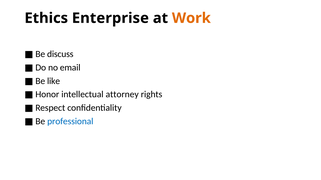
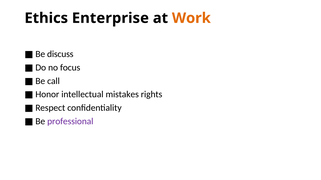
email: email -> focus
like: like -> call
attorney: attorney -> mistakes
professional colour: blue -> purple
